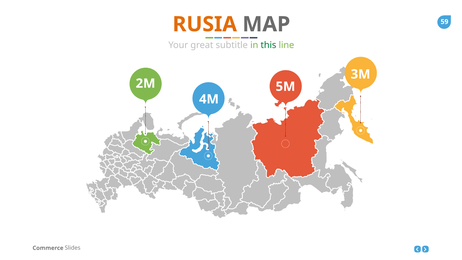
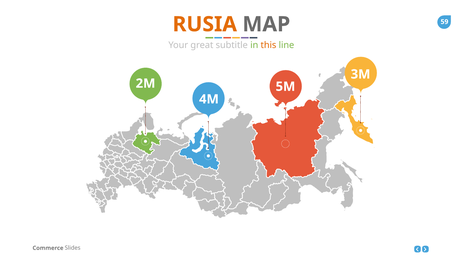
this colour: green -> orange
